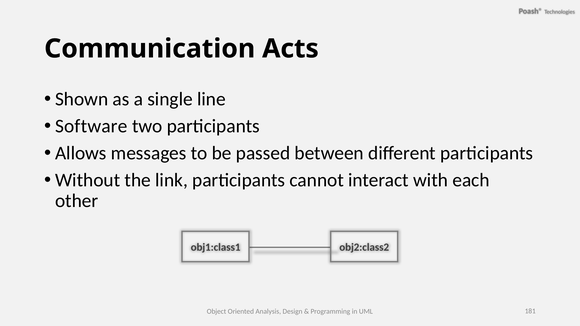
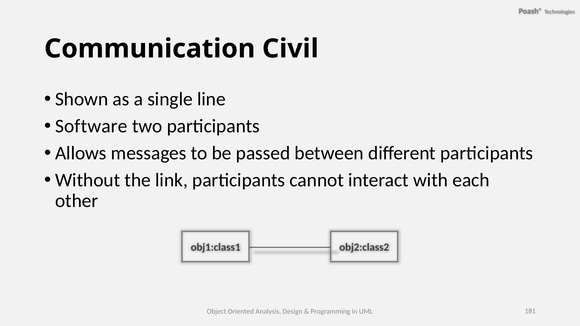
Acts: Acts -> Civil
